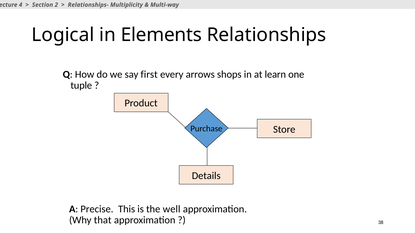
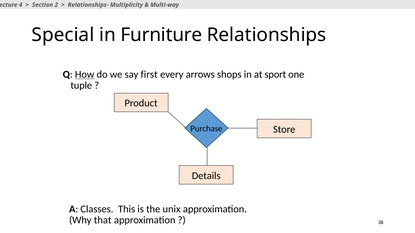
Logical: Logical -> Special
Elements: Elements -> Furniture
How underline: none -> present
learn: learn -> sport
Precise: Precise -> Classes
well: well -> unix
